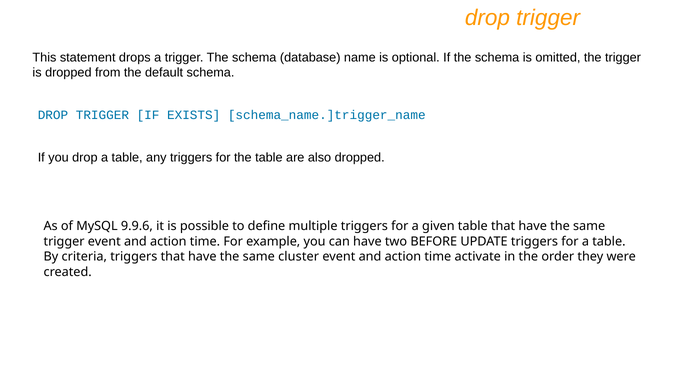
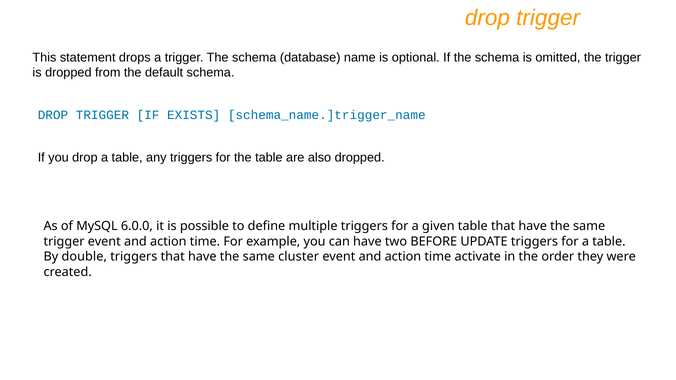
9.9.6: 9.9.6 -> 6.0.0
criteria: criteria -> double
